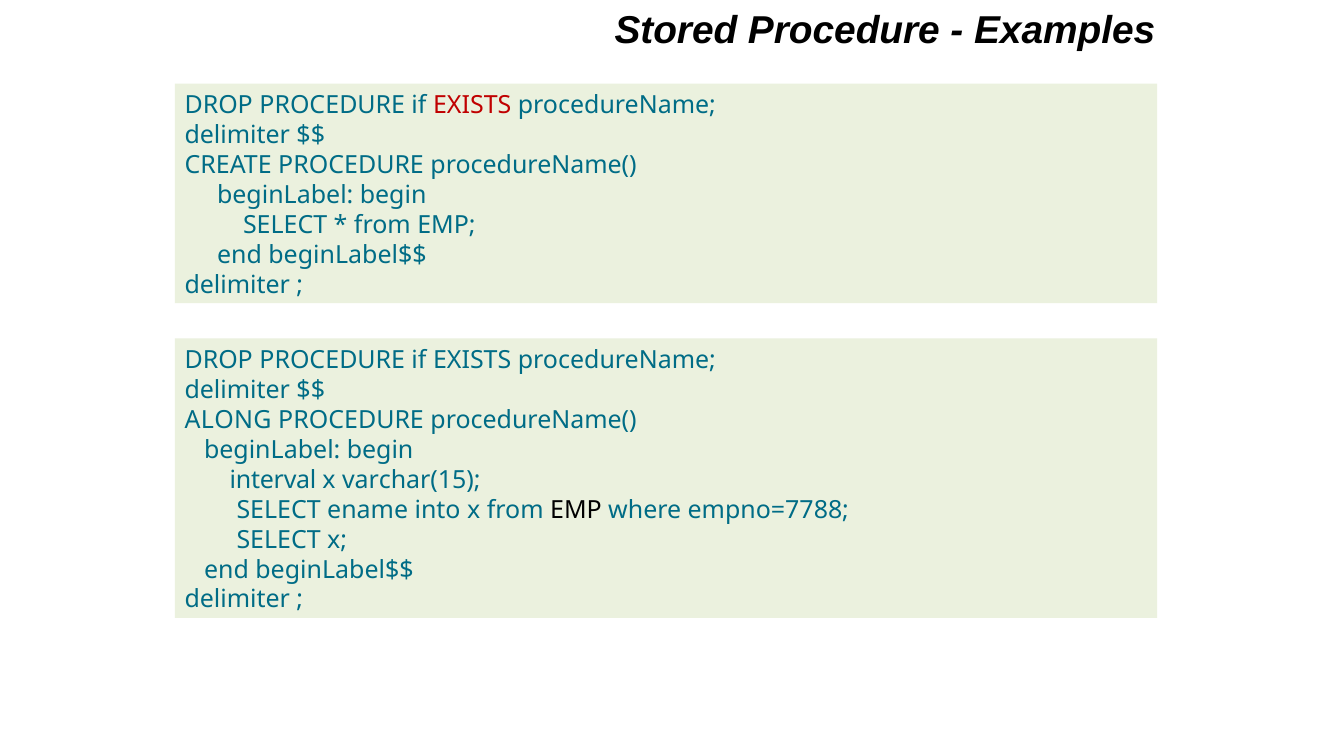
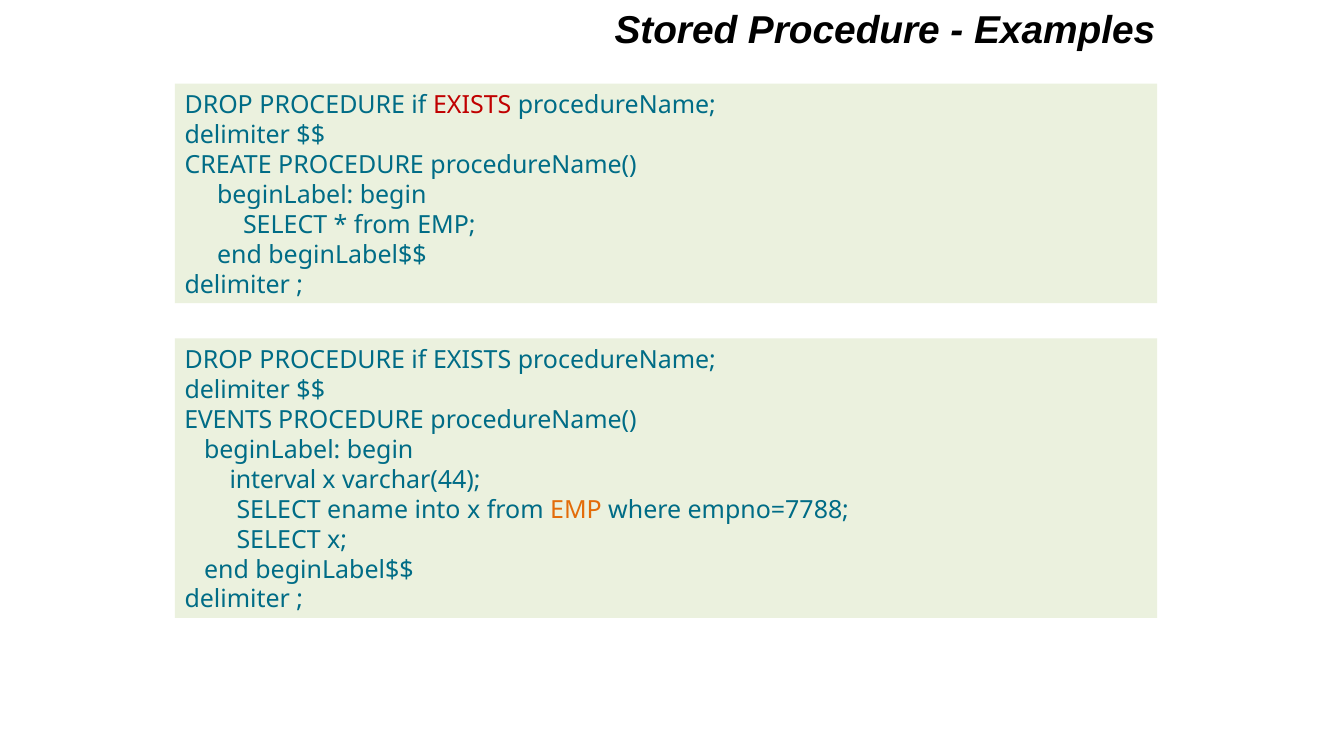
ALONG: ALONG -> EVENTS
varchar(15: varchar(15 -> varchar(44
EMP at (576, 510) colour: black -> orange
